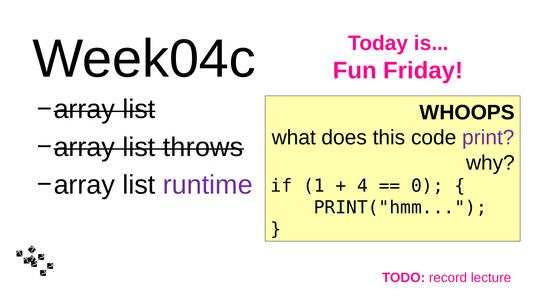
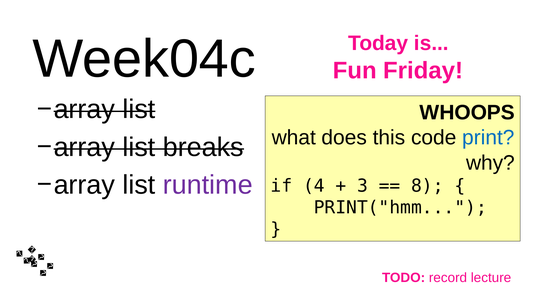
print colour: purple -> blue
throws: throws -> breaks
1: 1 -> 4
4: 4 -> 3
0: 0 -> 8
